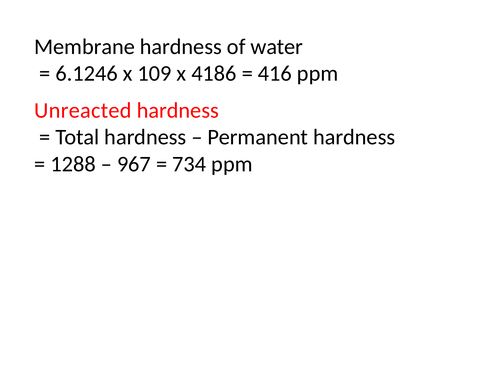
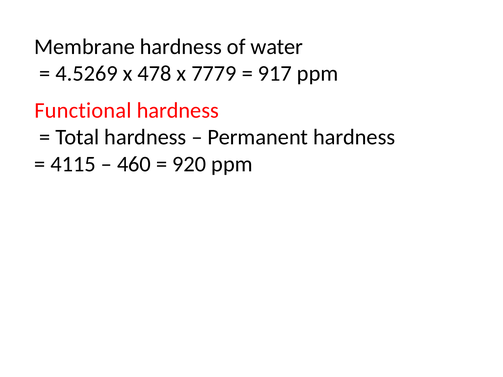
6.1246: 6.1246 -> 4.5269
109: 109 -> 478
4186: 4186 -> 7779
416: 416 -> 917
Unreacted: Unreacted -> Functional
1288: 1288 -> 4115
967: 967 -> 460
734: 734 -> 920
